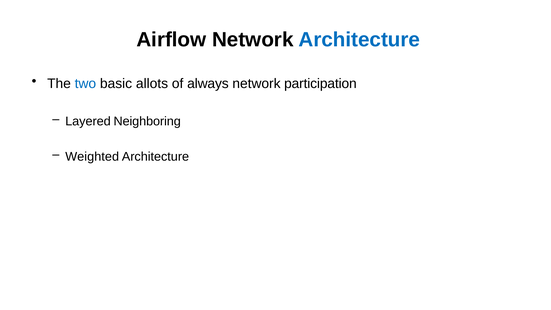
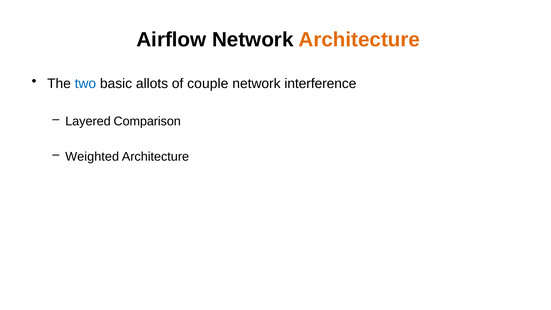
Architecture at (359, 40) colour: blue -> orange
always: always -> couple
participation: participation -> interference
Neighboring: Neighboring -> Comparison
